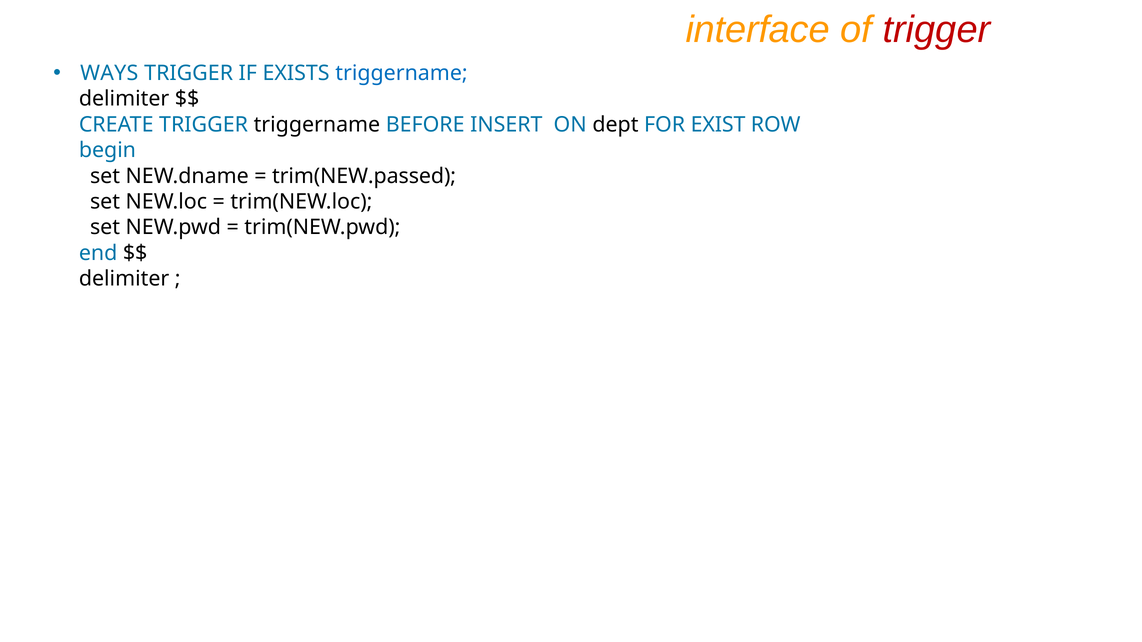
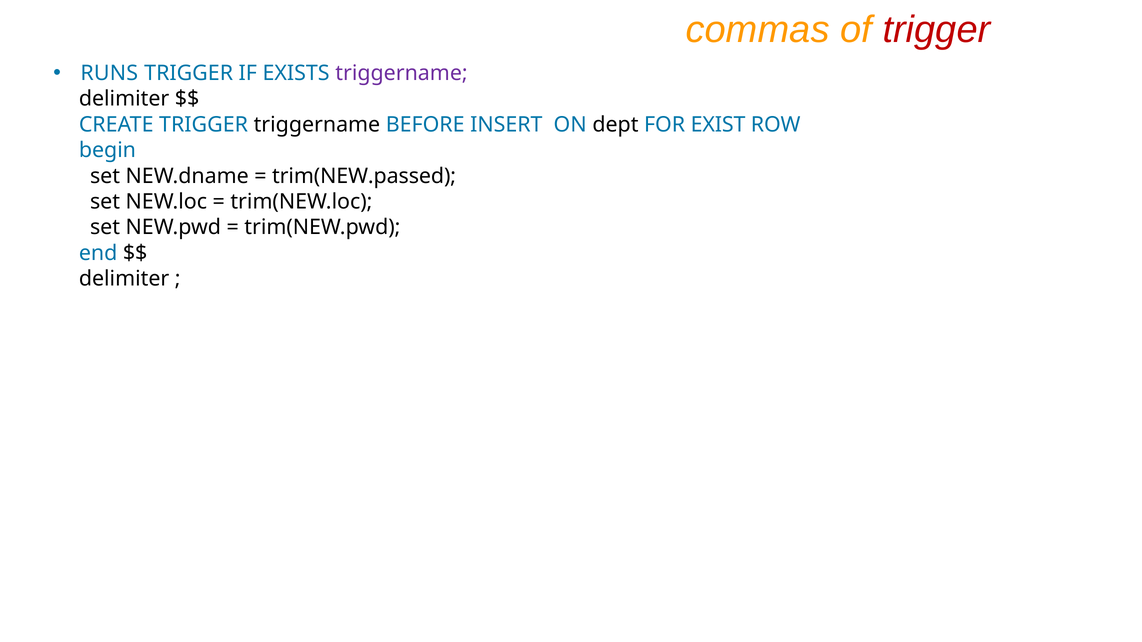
interface: interface -> commas
WAYS: WAYS -> RUNS
triggername at (402, 73) colour: blue -> purple
